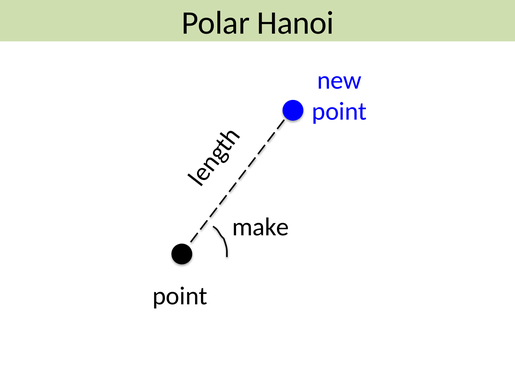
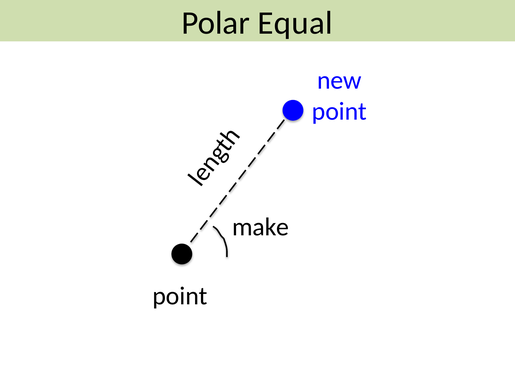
Hanoi: Hanoi -> Equal
